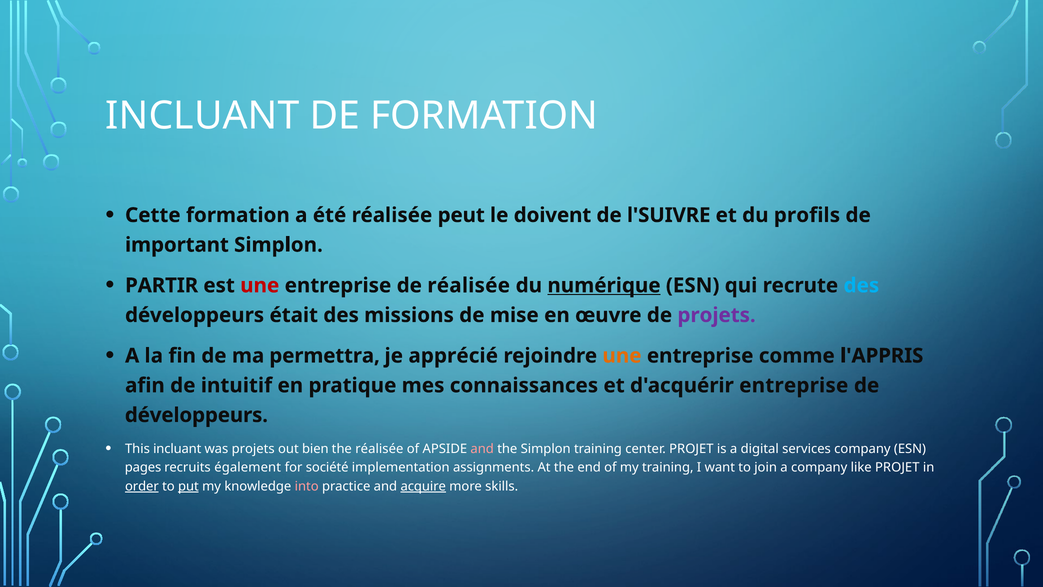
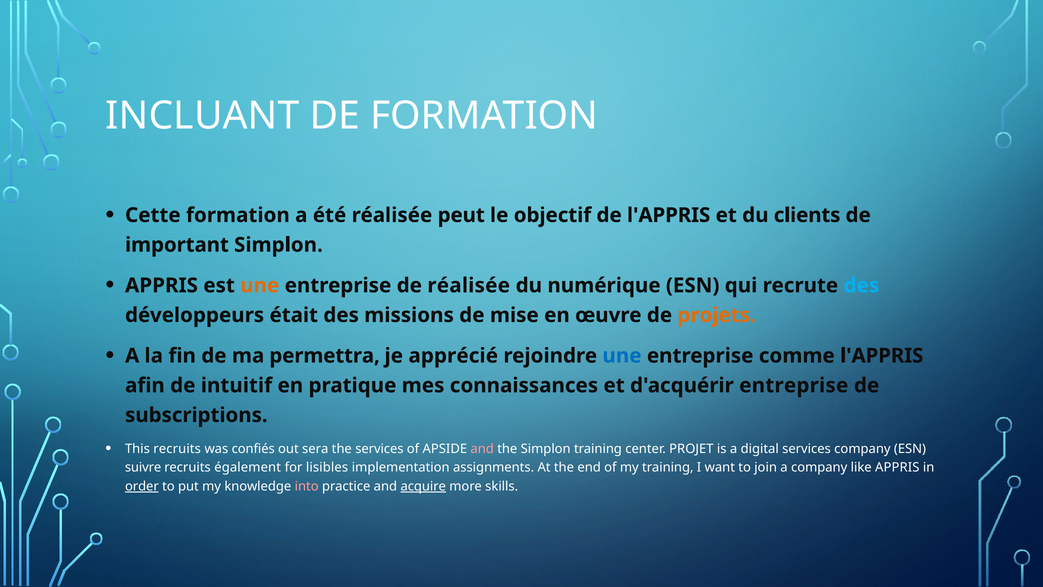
doivent: doivent -> objectif
de l'SUIVRE: l'SUIVRE -> l'APPRIS
profils: profils -> clients
PARTIR at (162, 285): PARTIR -> APPRIS
une at (260, 285) colour: red -> orange
numérique underline: present -> none
projets at (717, 315) colour: purple -> orange
une at (622, 356) colour: orange -> blue
développeurs at (196, 415): développeurs -> subscriptions
This incluant: incluant -> recruits
was projets: projets -> confiés
bien: bien -> sera
the réalisée: réalisée -> services
pages: pages -> suivre
société: société -> lisibles
like PROJET: PROJET -> APPRIS
put underline: present -> none
